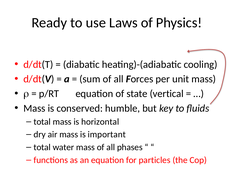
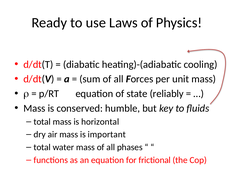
vertical: vertical -> reliably
particles: particles -> frictional
